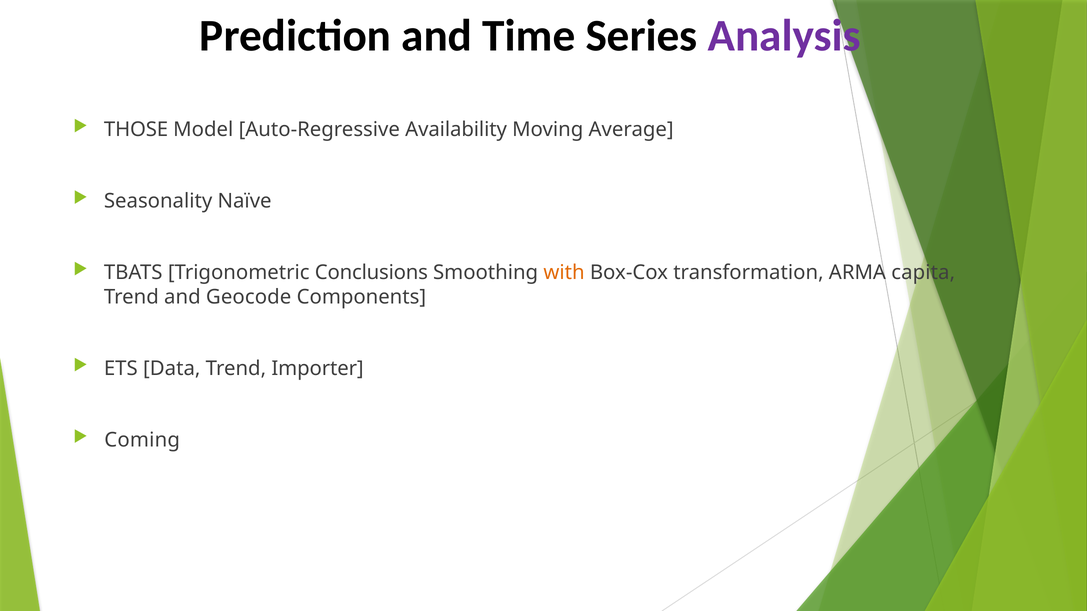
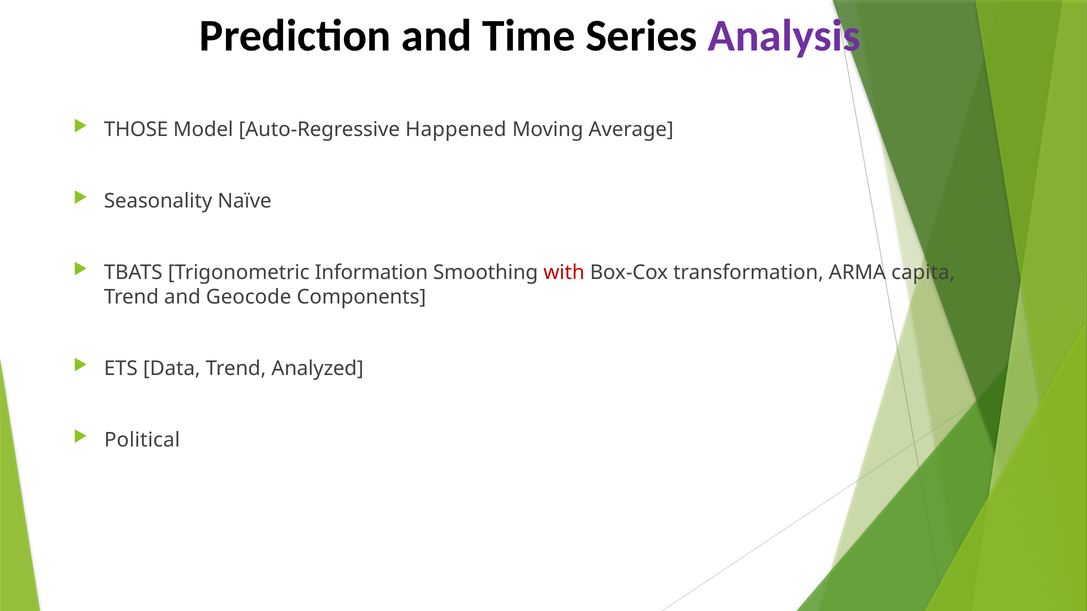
Availability: Availability -> Happened
Conclusions: Conclusions -> Information
with colour: orange -> red
Importer: Importer -> Analyzed
Coming: Coming -> Political
